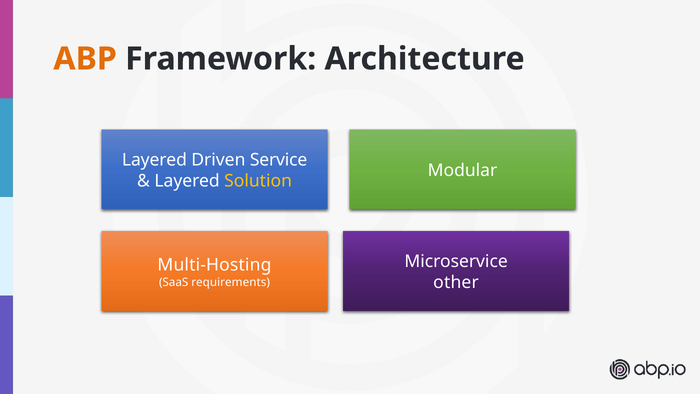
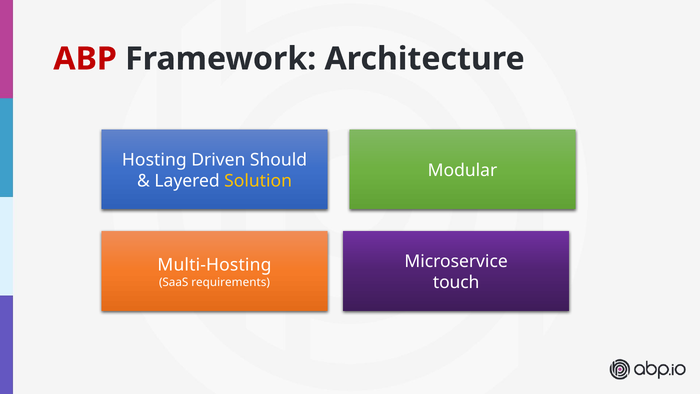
ABP colour: orange -> red
Layered at (154, 160): Layered -> Hosting
Service: Service -> Should
other: other -> touch
